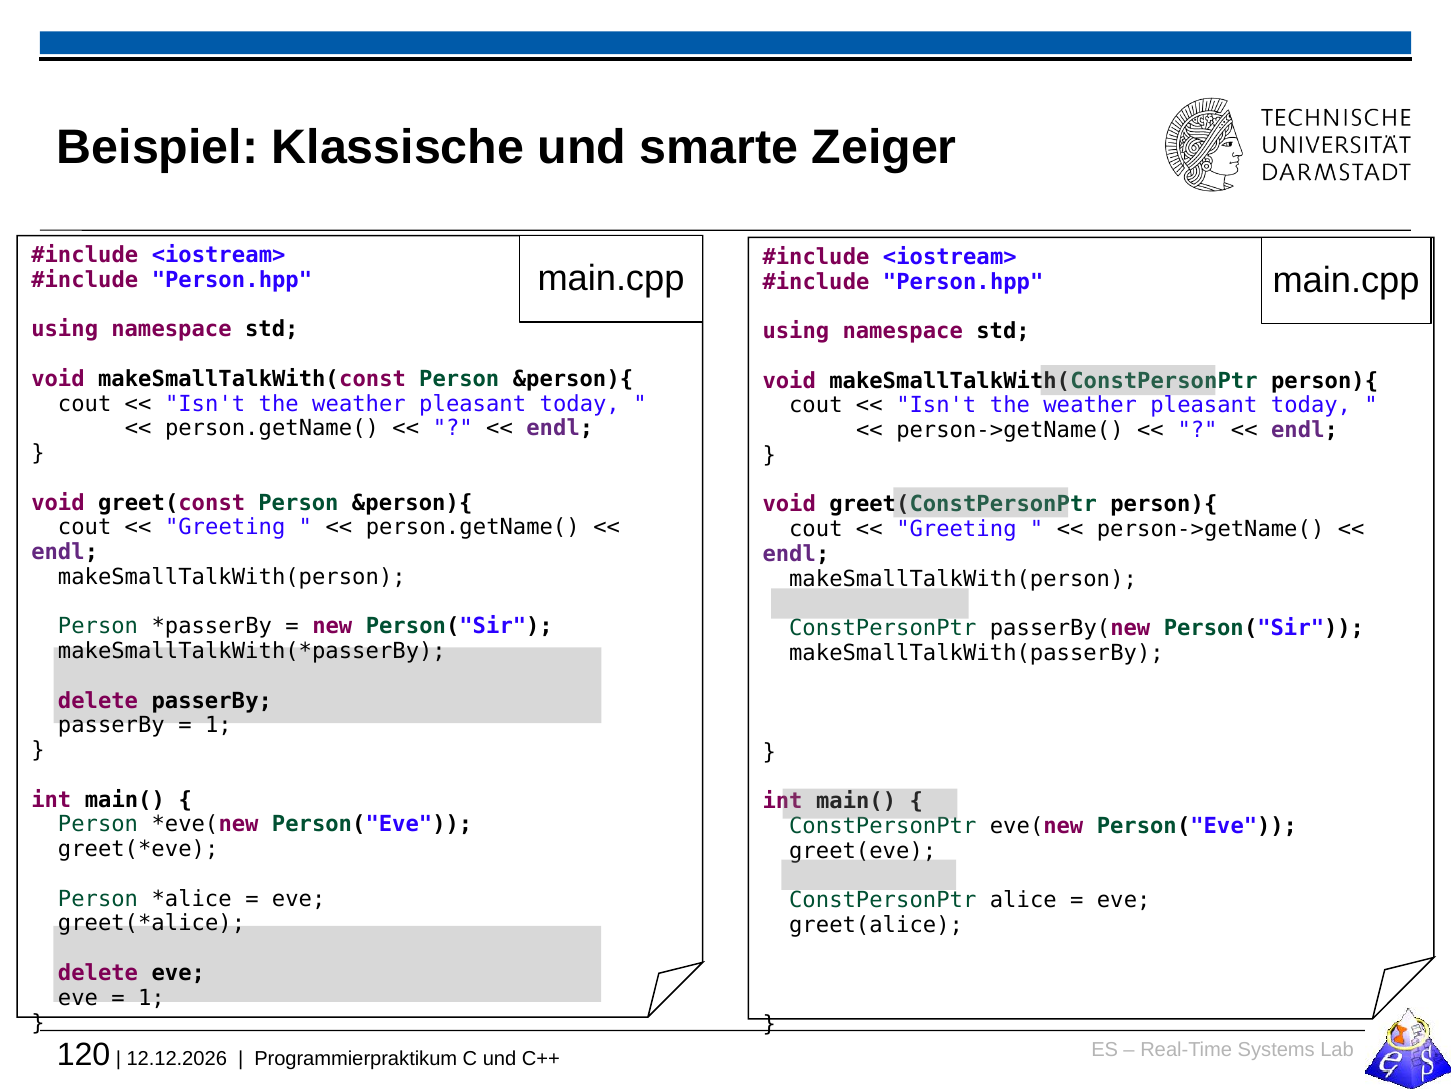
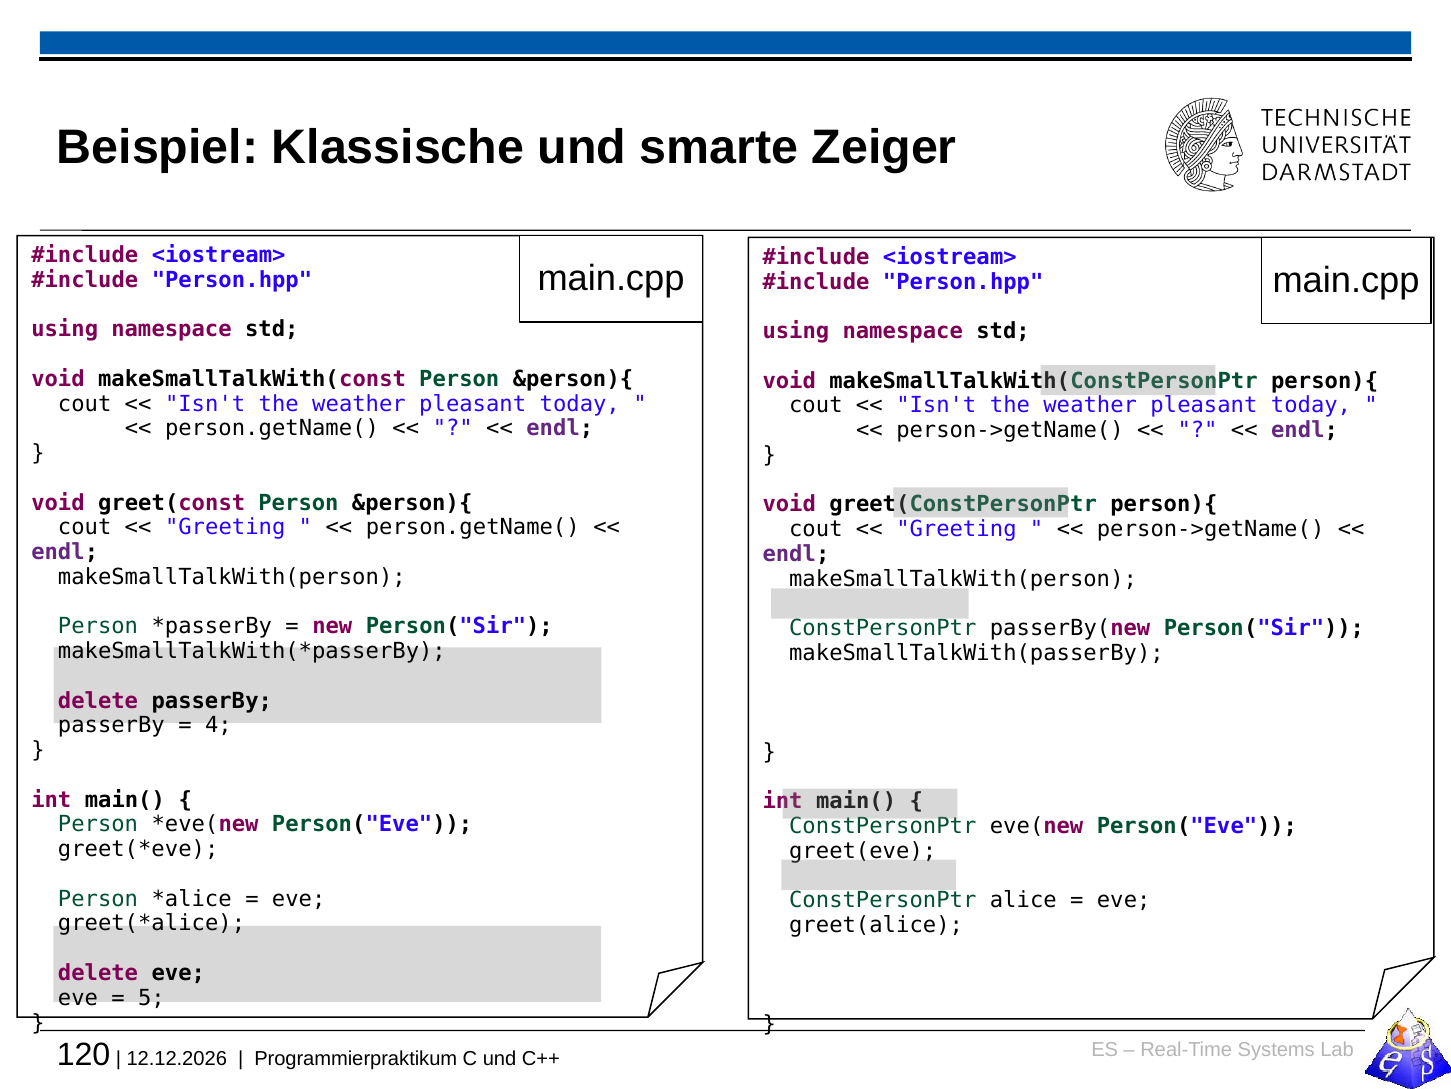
1 at (218, 725): 1 -> 4
1 at (152, 997): 1 -> 5
